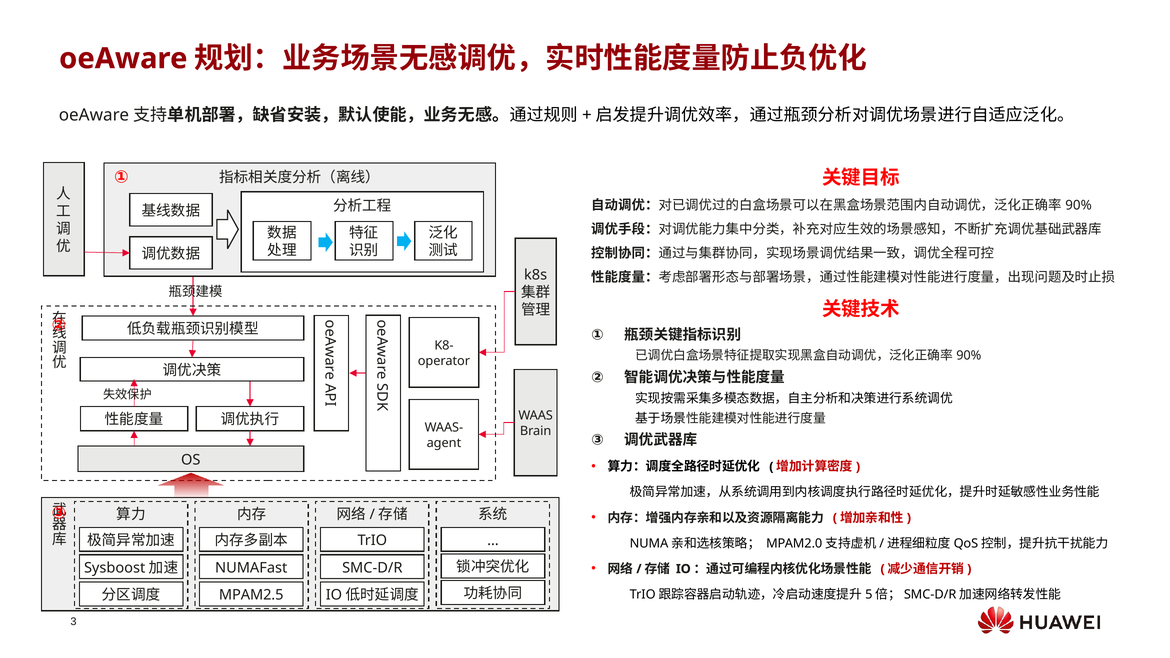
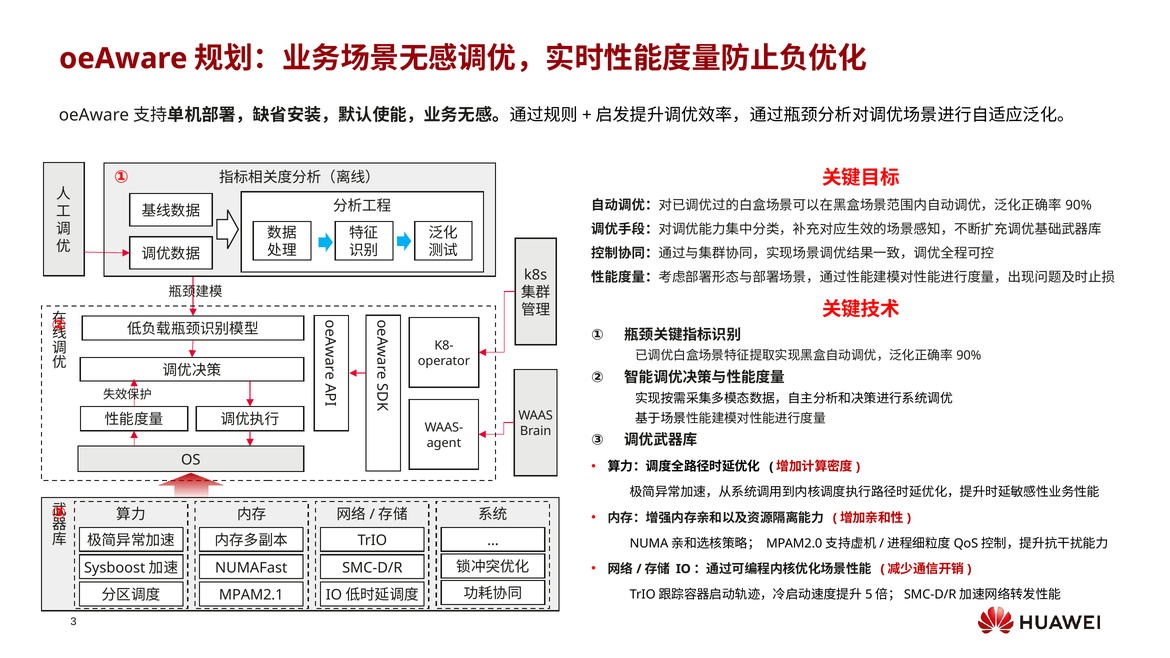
MPAM2.5: MPAM2.5 -> MPAM2.1
